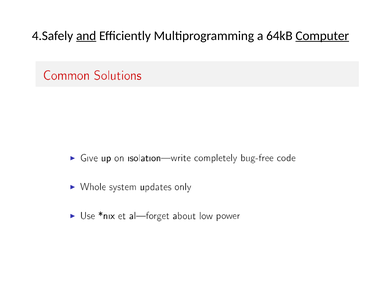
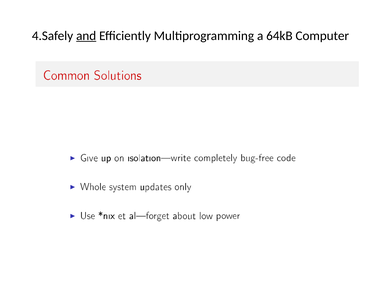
Computer underline: present -> none
